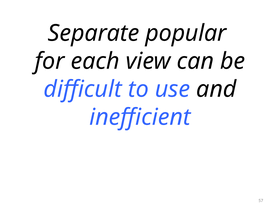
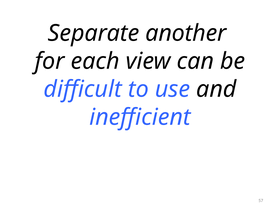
popular: popular -> another
